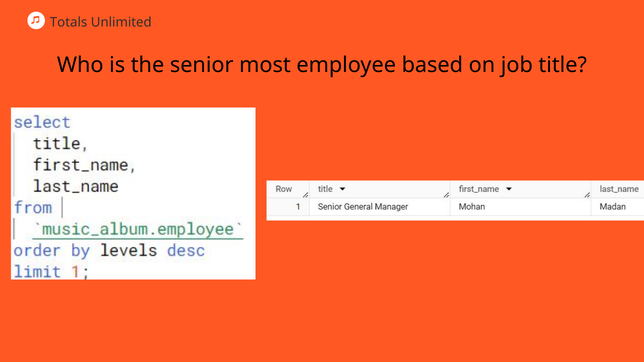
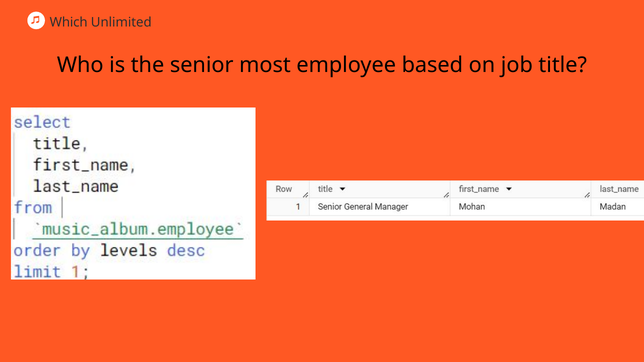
Totals: Totals -> Which
